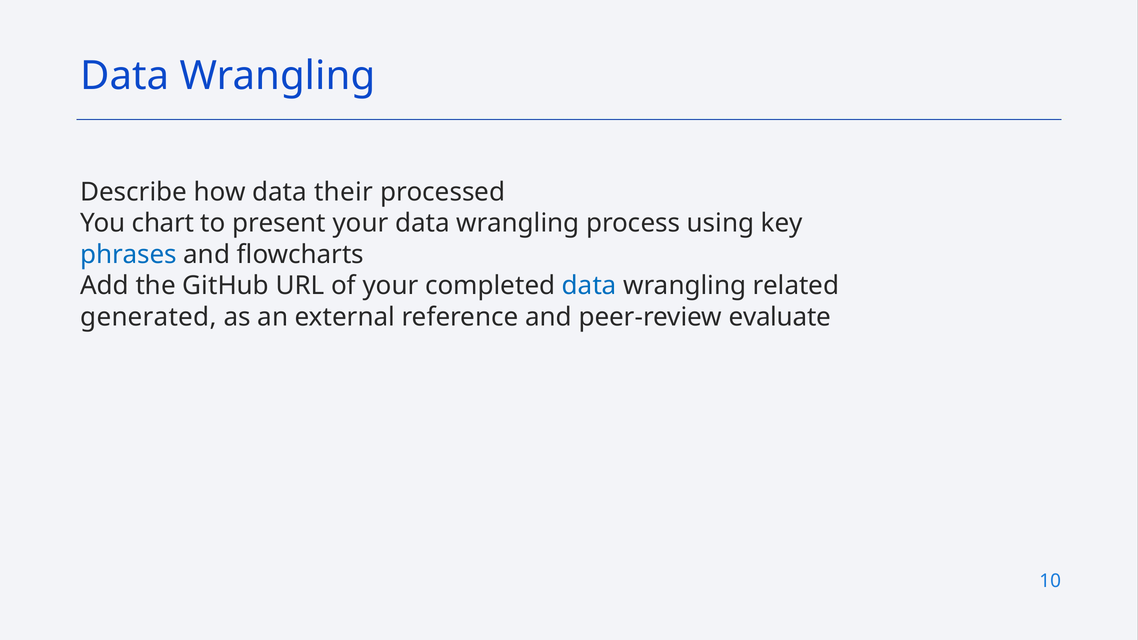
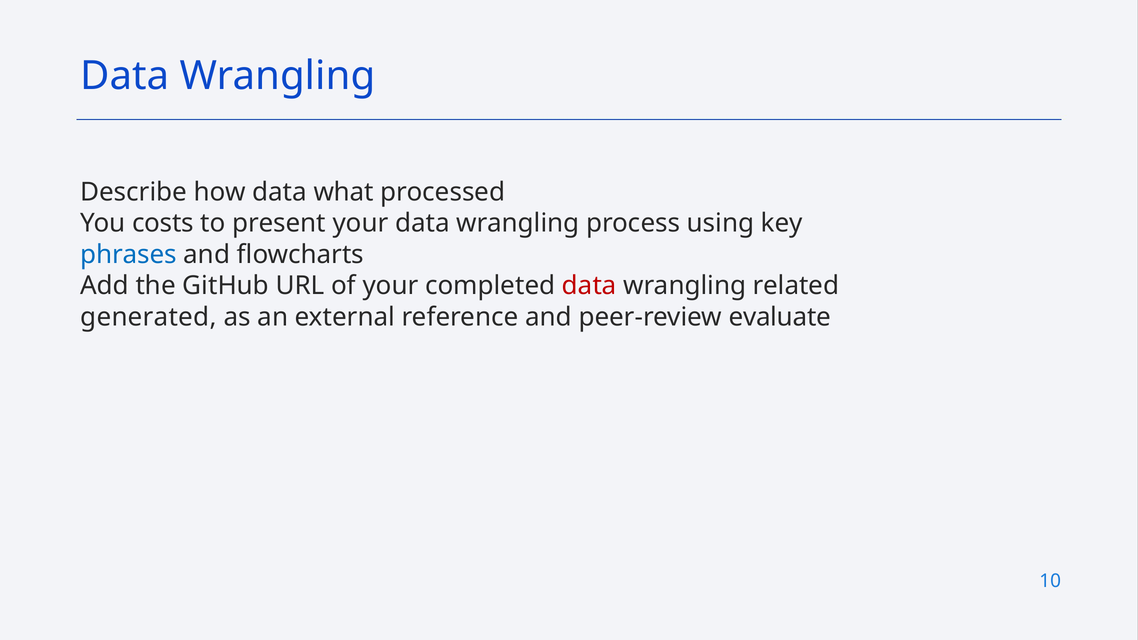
their: their -> what
chart: chart -> costs
data at (589, 286) colour: blue -> red
